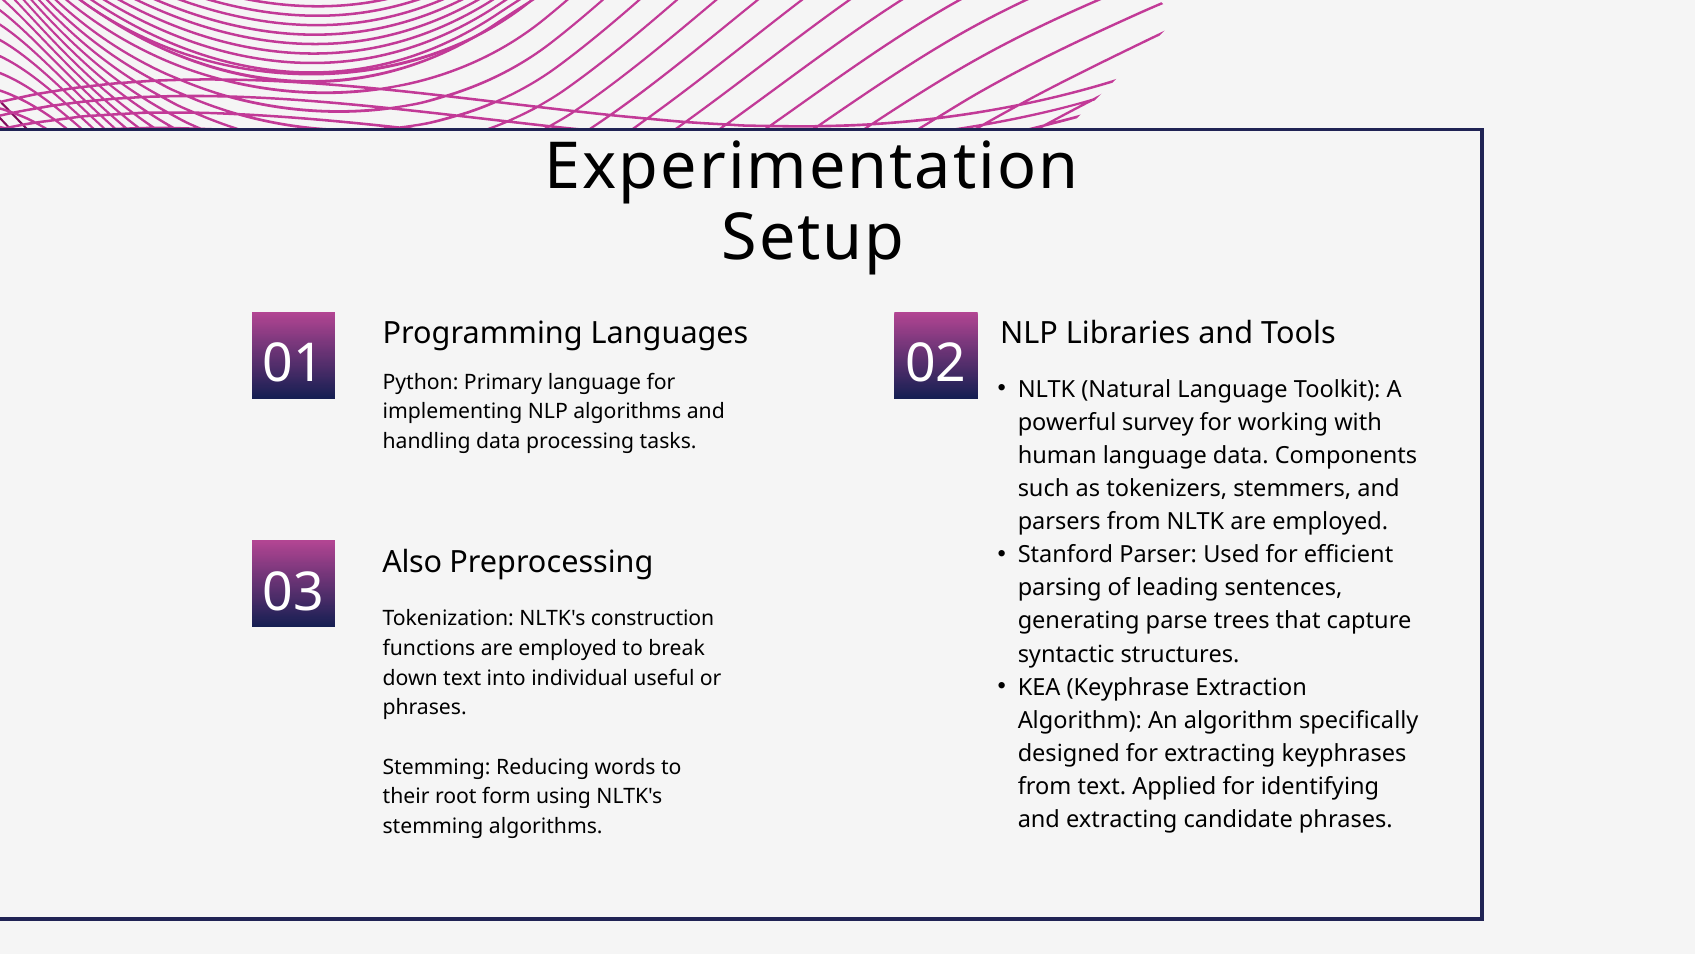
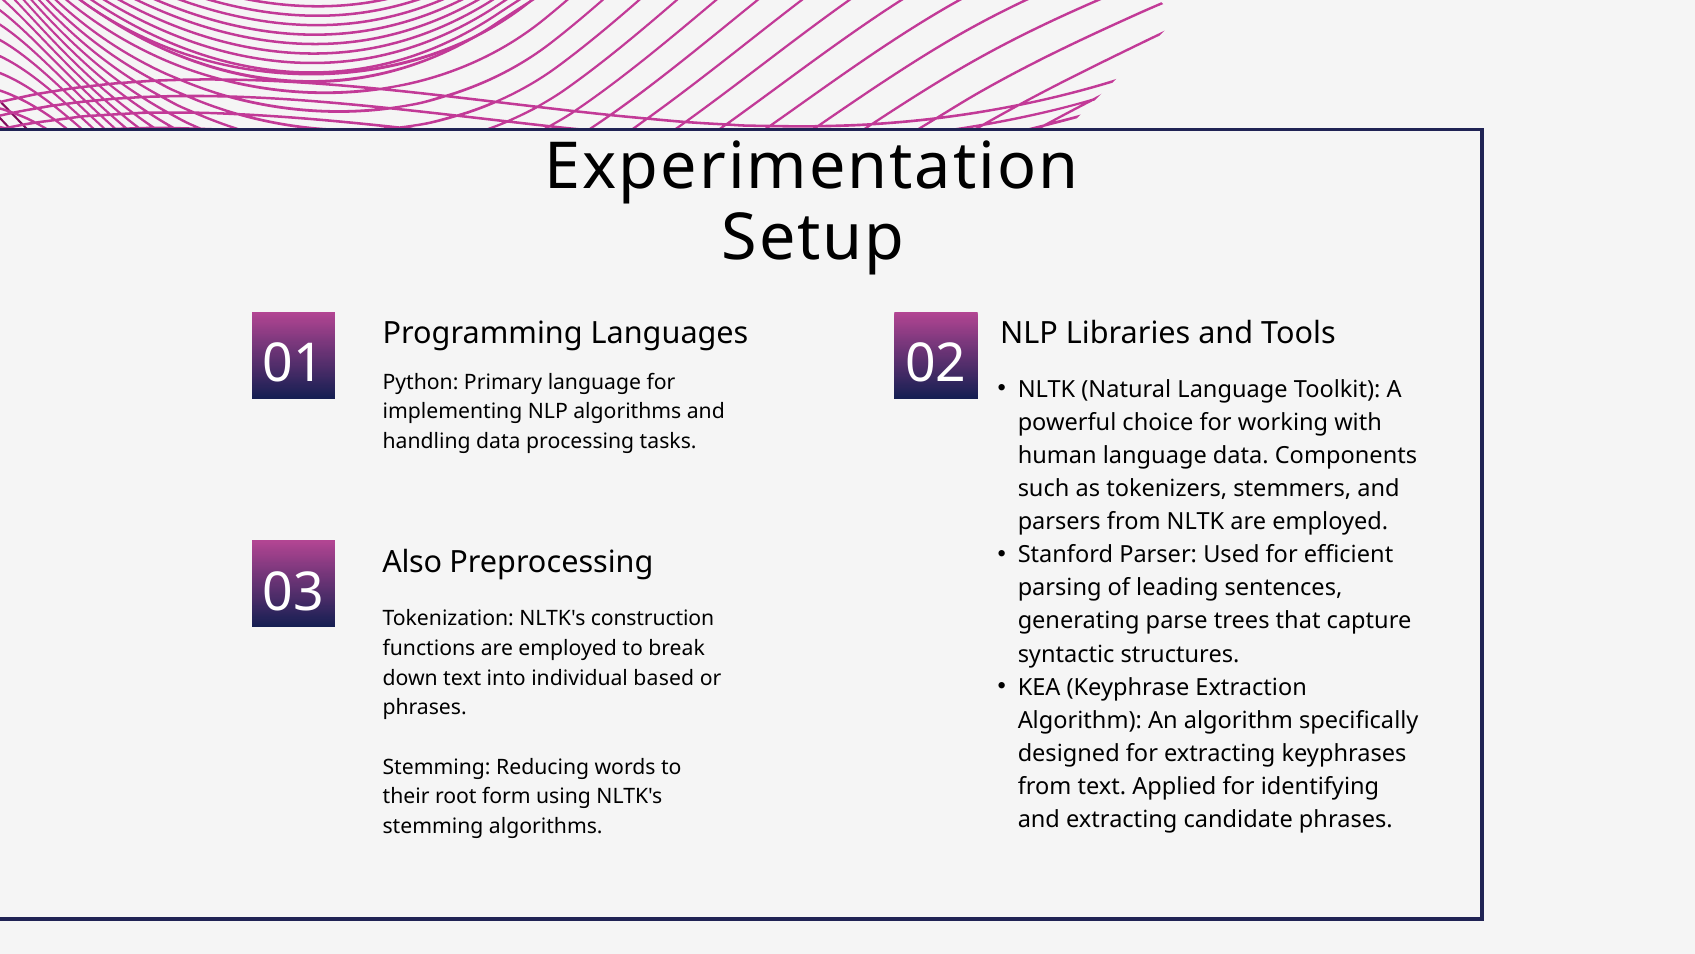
survey: survey -> choice
useful: useful -> based
